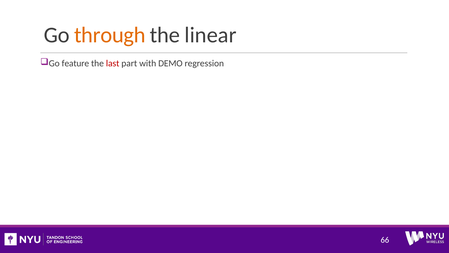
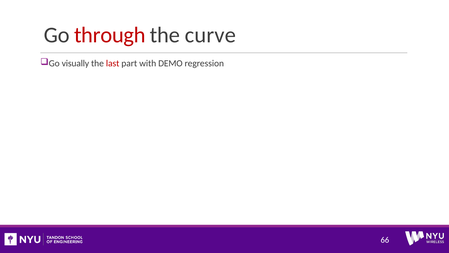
through colour: orange -> red
linear: linear -> curve
feature: feature -> visually
